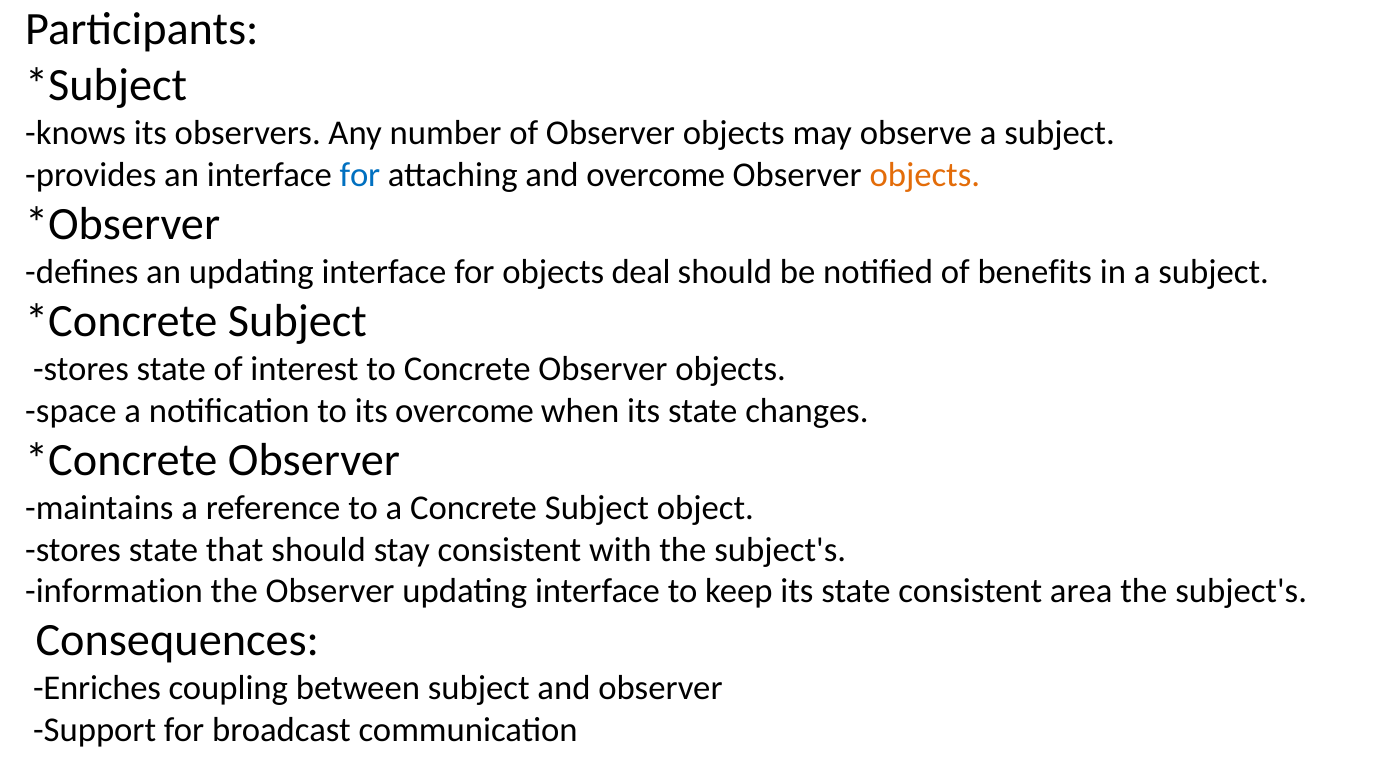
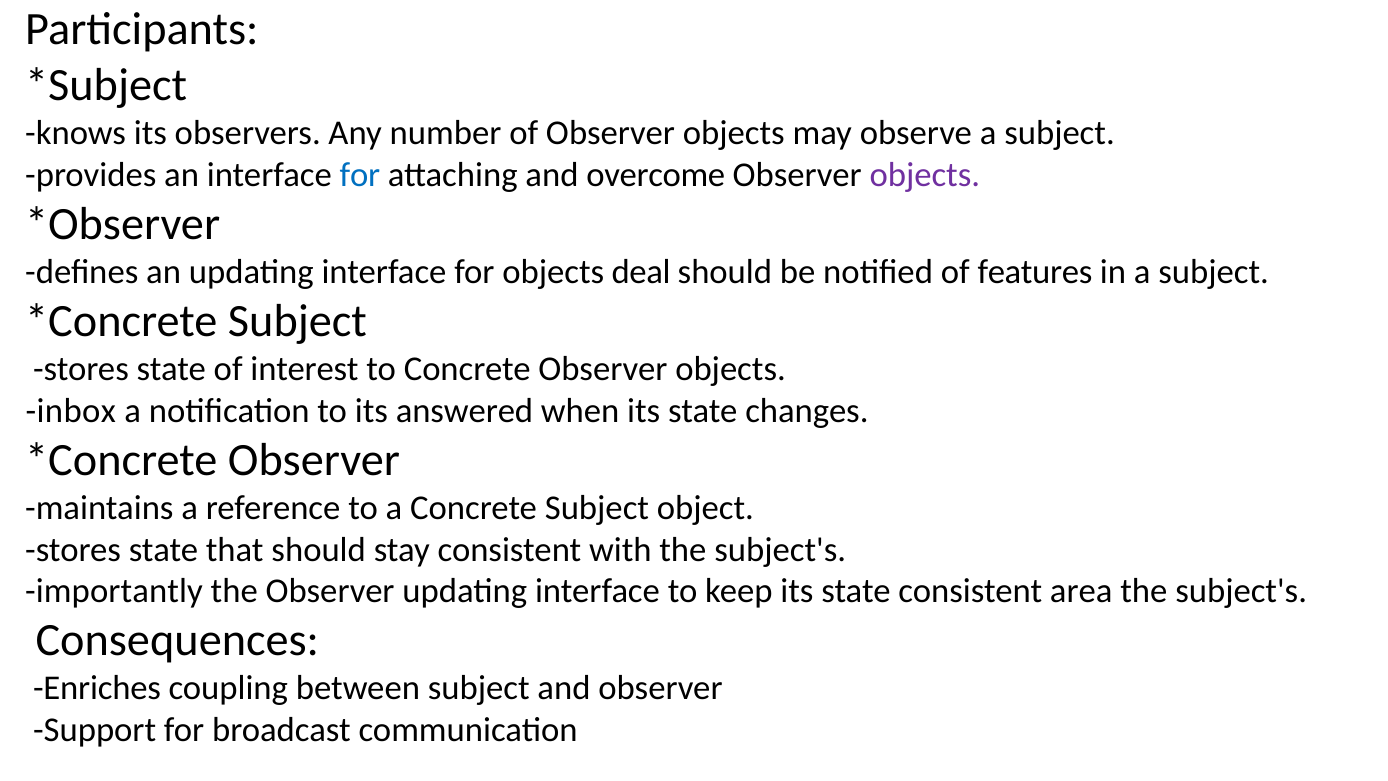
objects at (925, 175) colour: orange -> purple
benefits: benefits -> features
space: space -> inbox
its overcome: overcome -> answered
information: information -> importantly
